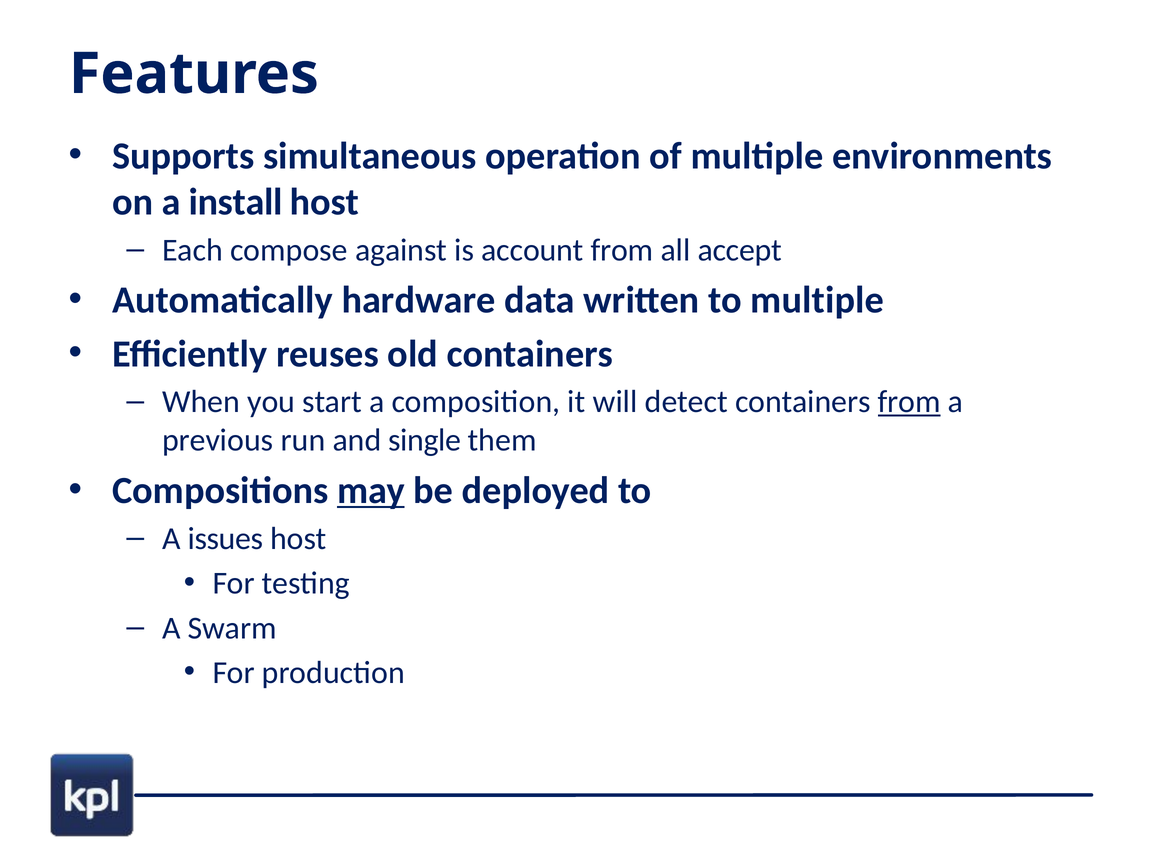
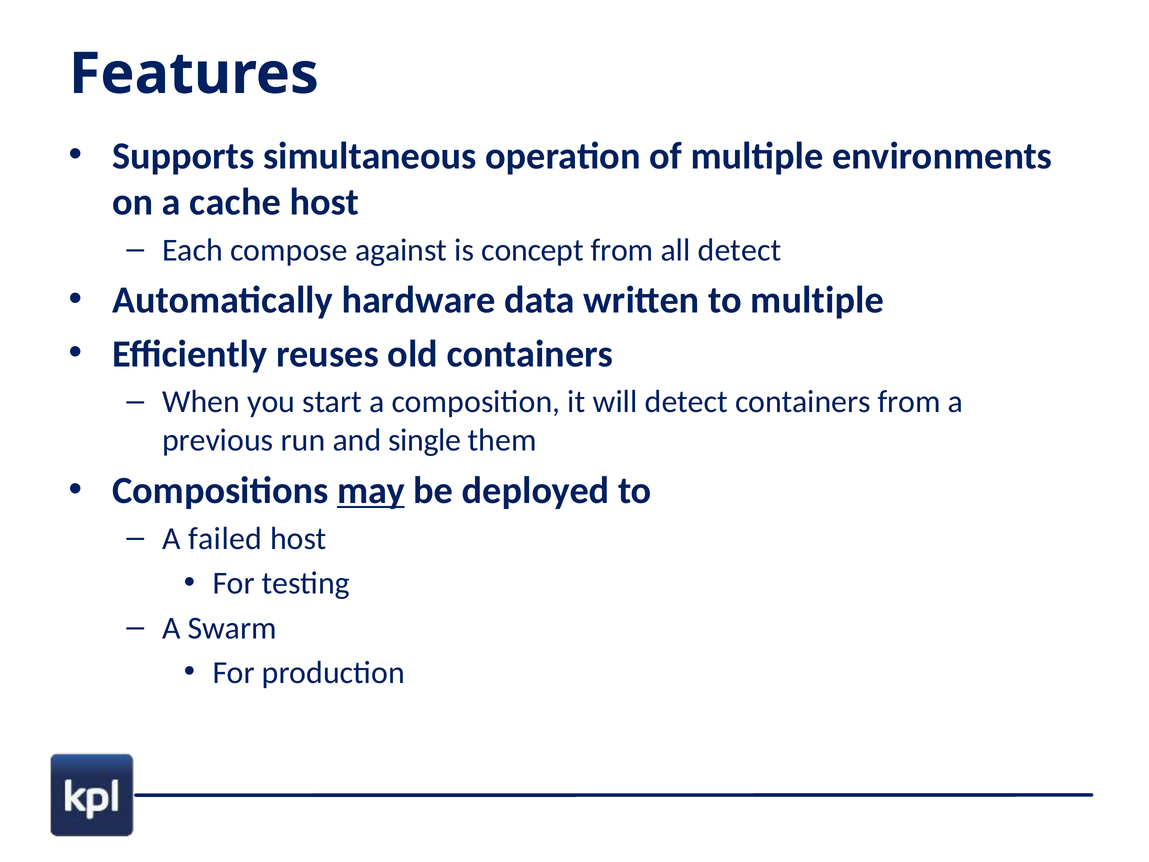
install: install -> cache
account: account -> concept
all accept: accept -> detect
from at (909, 402) underline: present -> none
issues: issues -> failed
